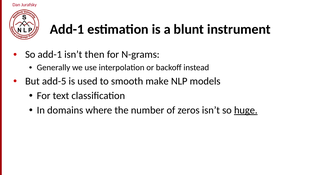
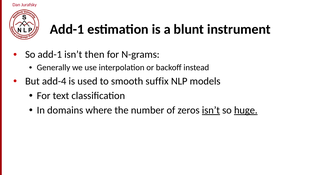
add-5: add-5 -> add-4
make: make -> suffix
isn’t at (211, 110) underline: none -> present
